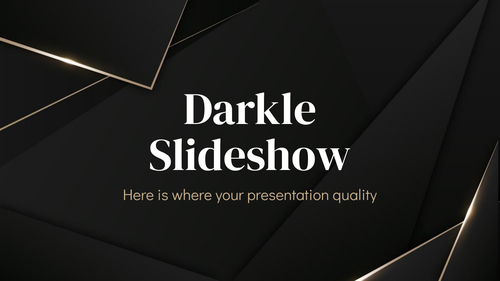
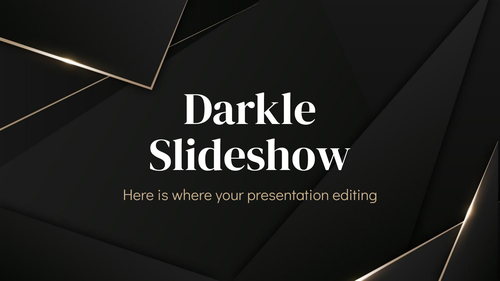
quality: quality -> editing
